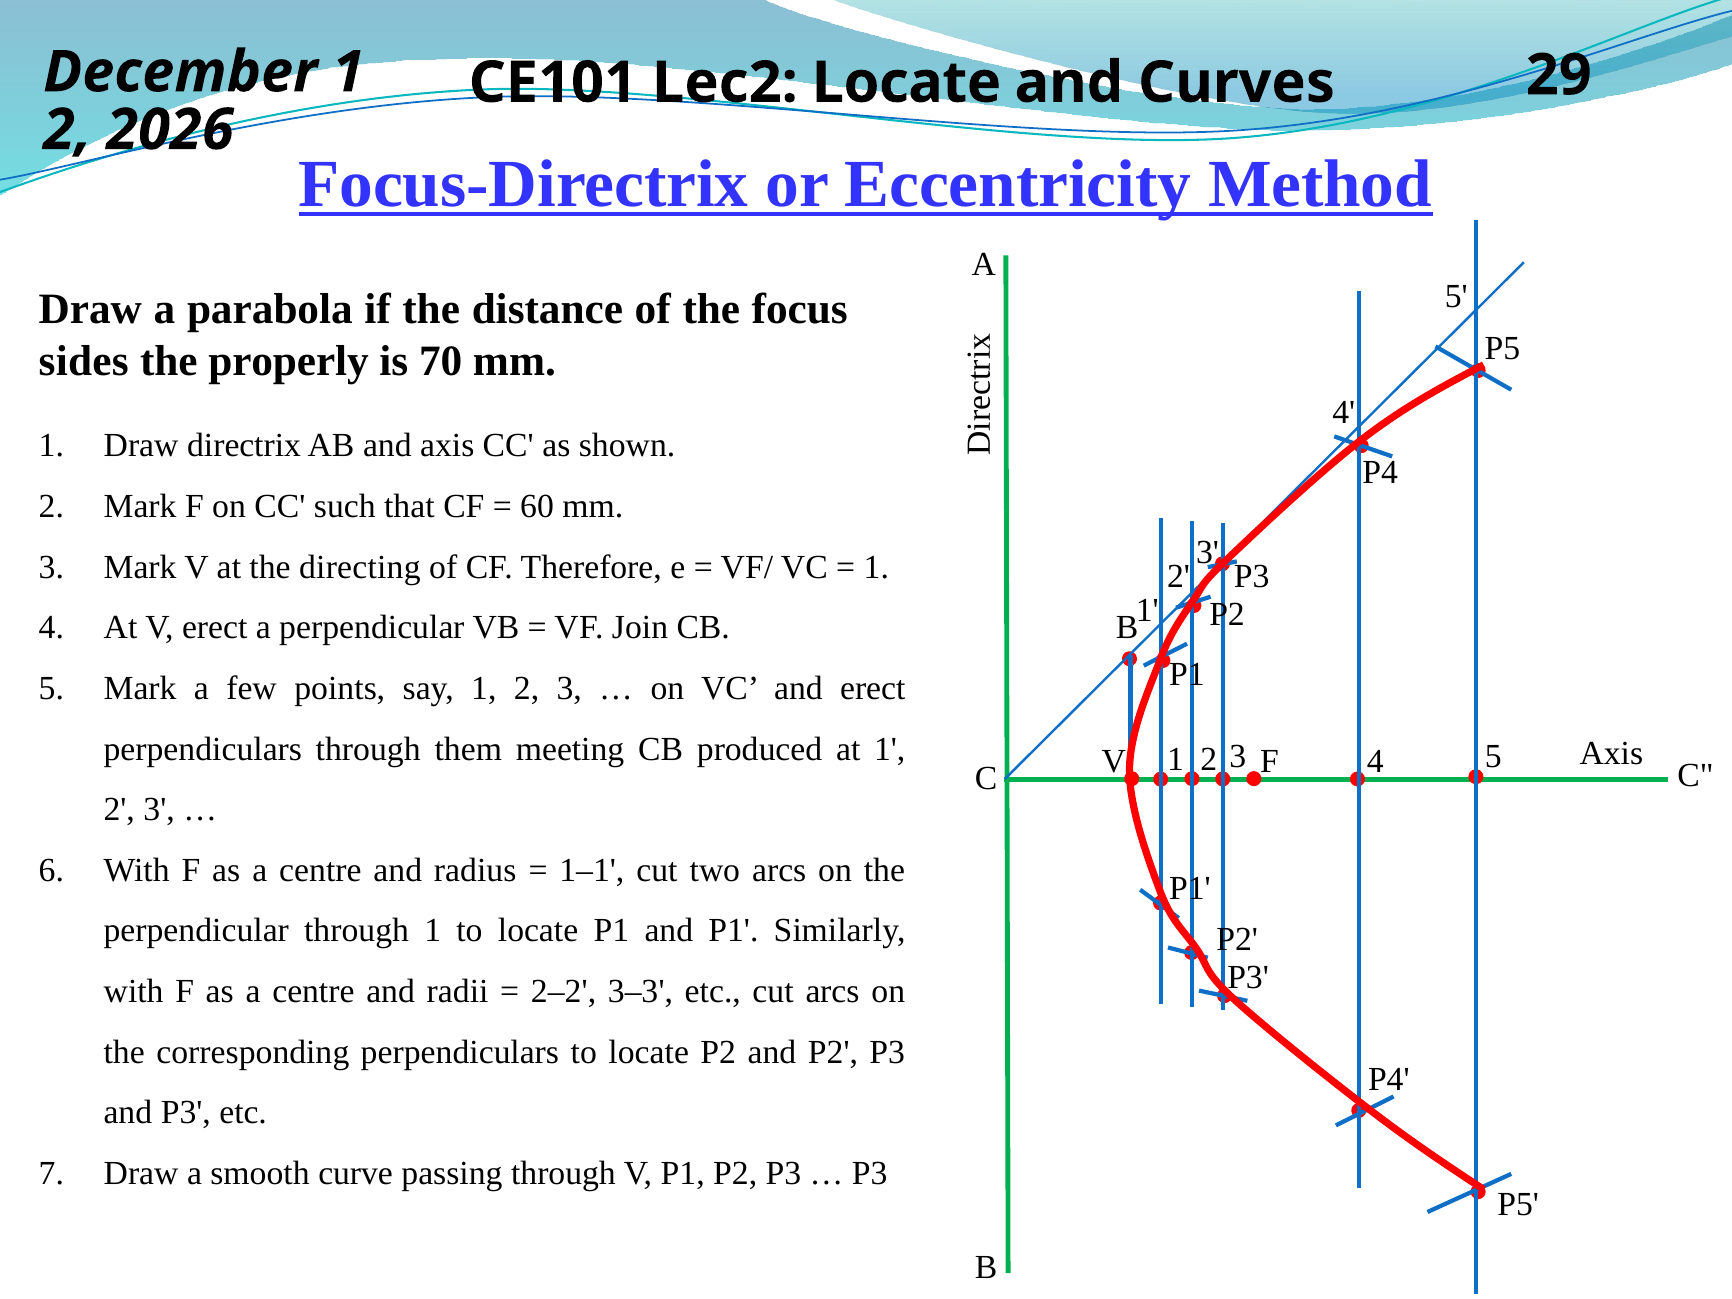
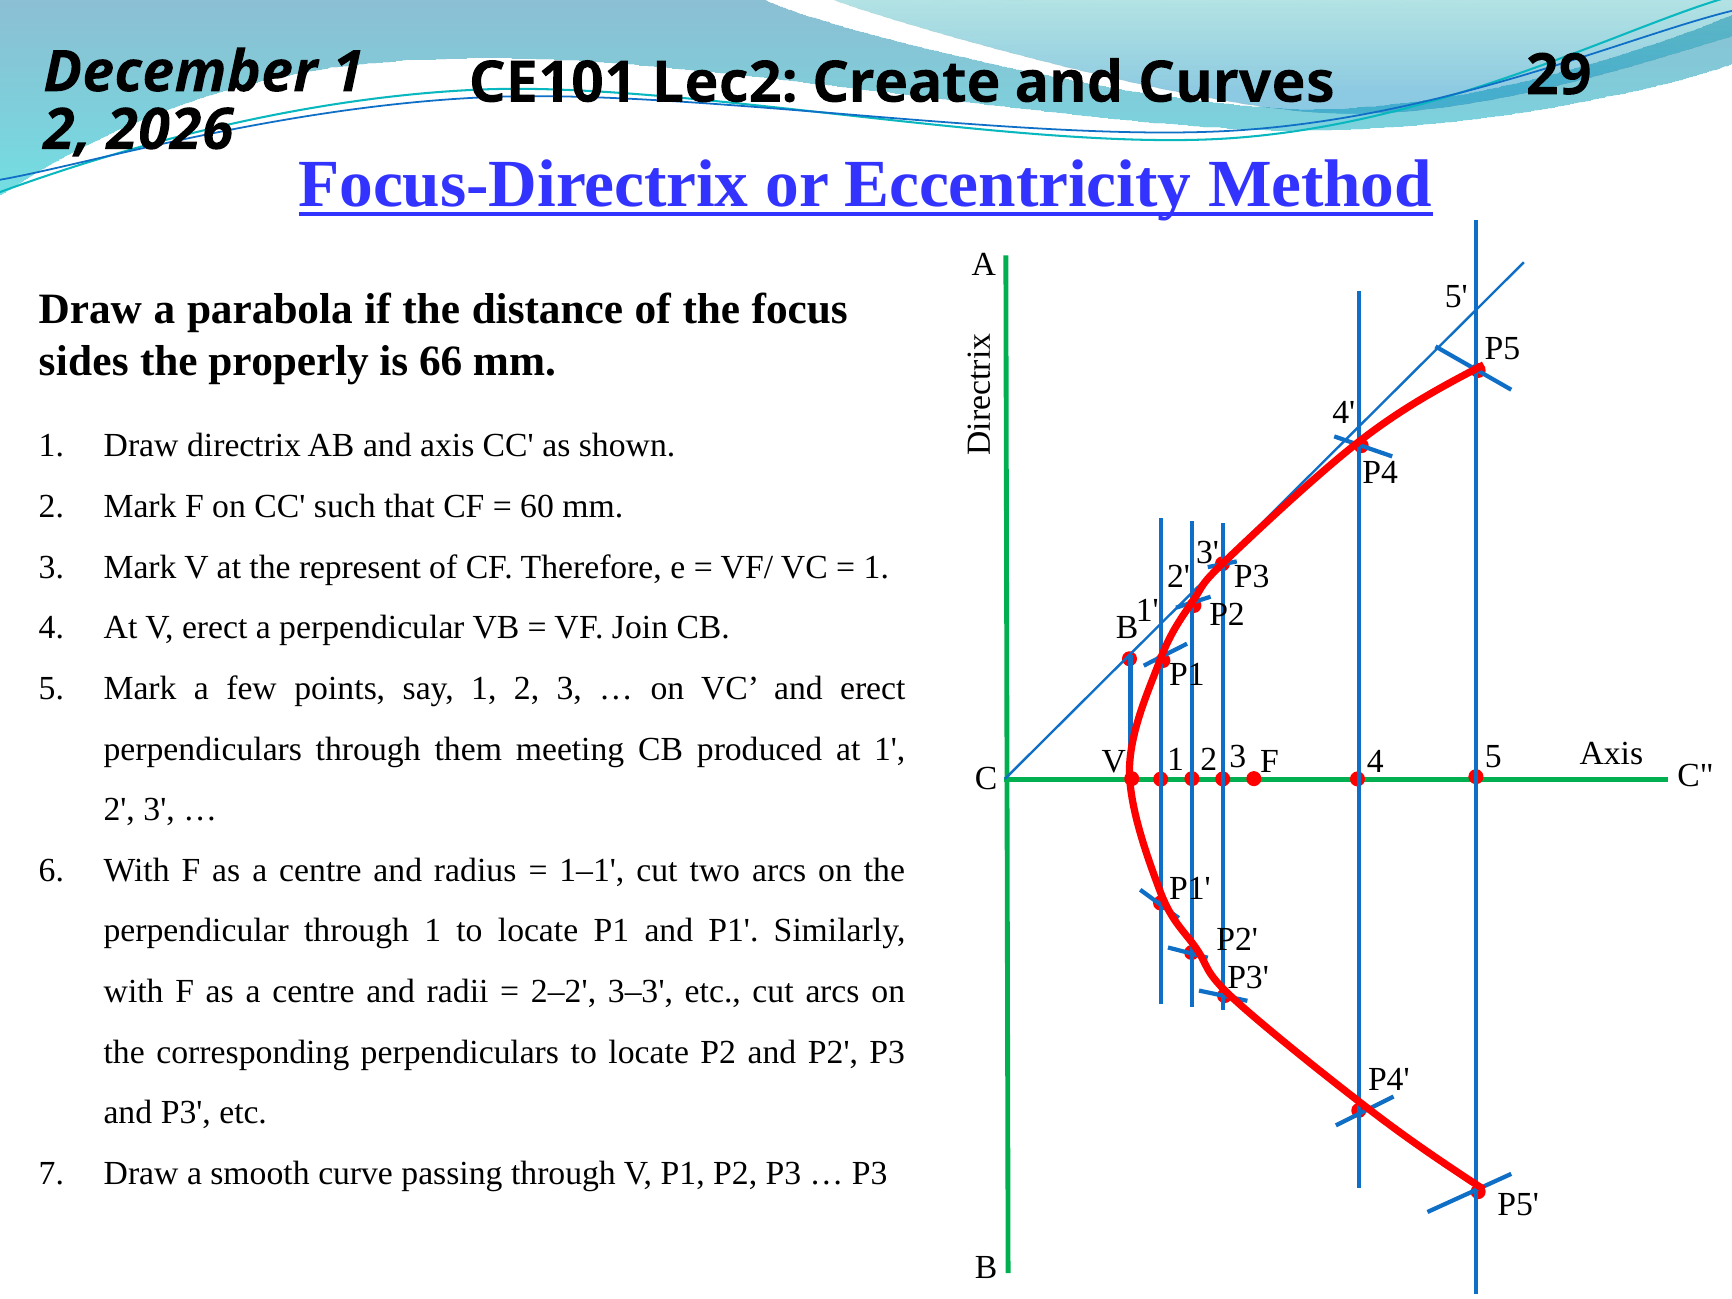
Lec2 Locate: Locate -> Create
70: 70 -> 66
directing: directing -> represent
